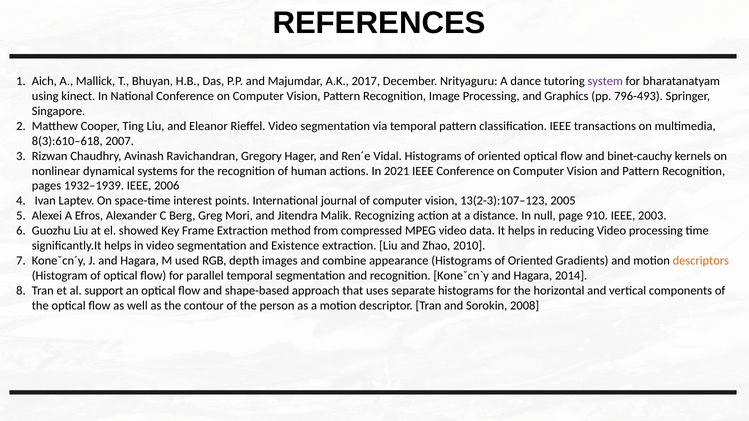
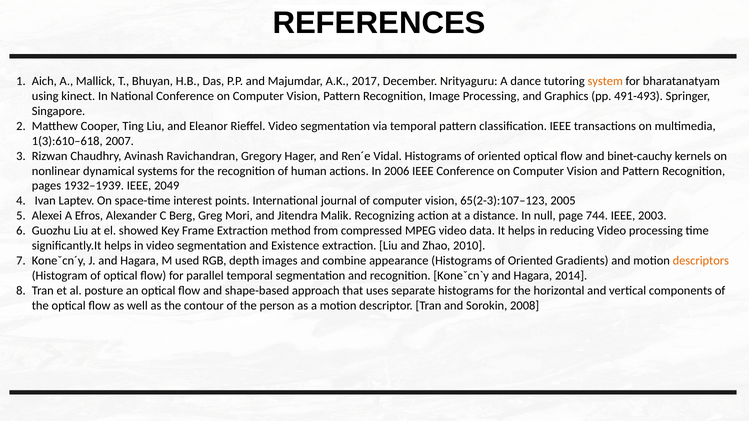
system colour: purple -> orange
796-493: 796-493 -> 491-493
8(3):610–618: 8(3):610–618 -> 1(3):610–618
2021: 2021 -> 2006
2006: 2006 -> 2049
13(2-3):107–123: 13(2-3):107–123 -> 65(2-3):107–123
910: 910 -> 744
support: support -> posture
